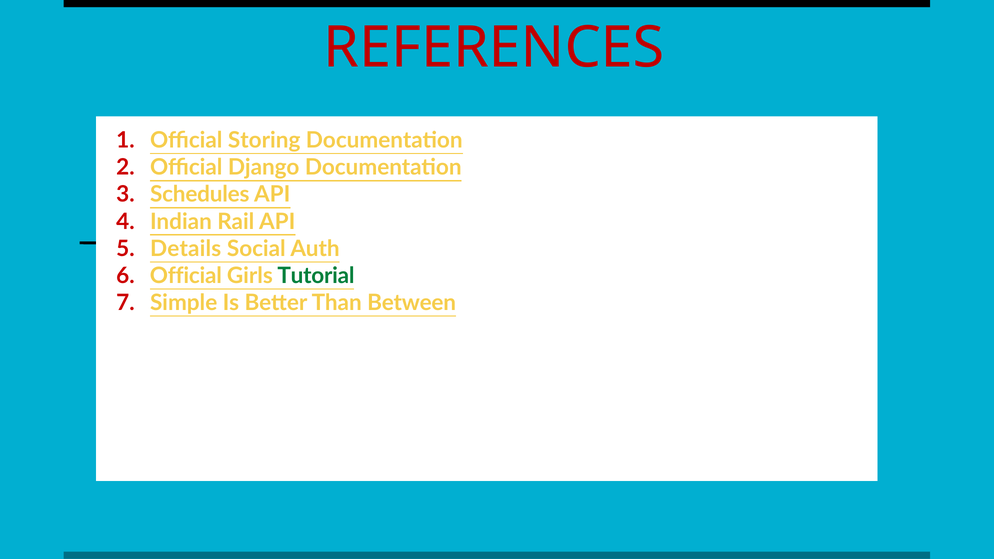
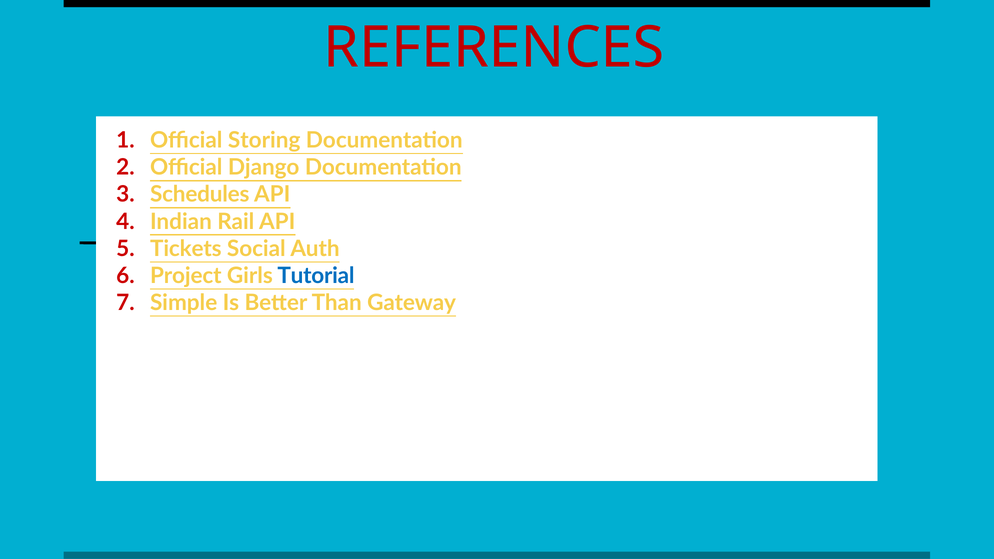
Details: Details -> Tickets
Official at (186, 276): Official -> Project
Tutorial colour: green -> blue
Between: Between -> Gateway
